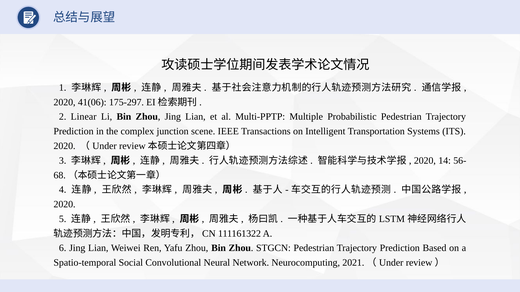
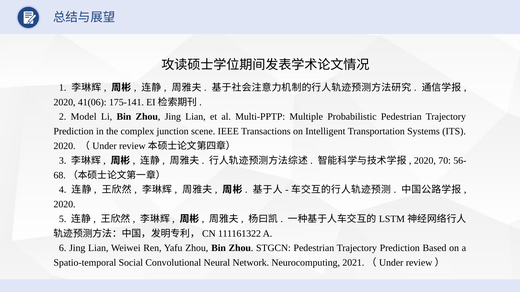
175-297: 175-297 -> 175-141
Linear: Linear -> Model
14: 14 -> 70
